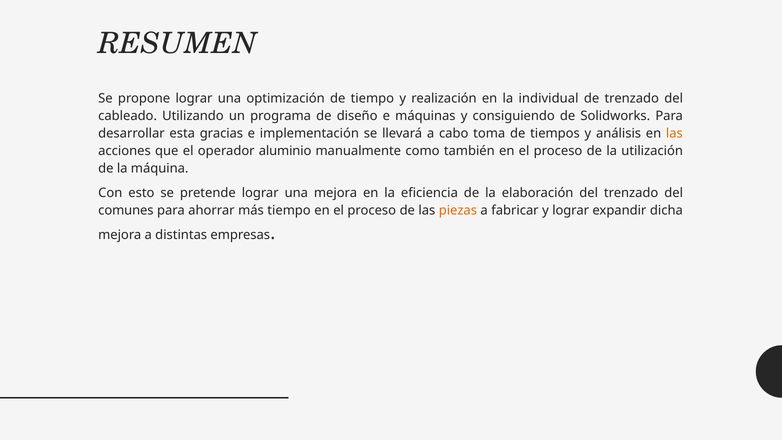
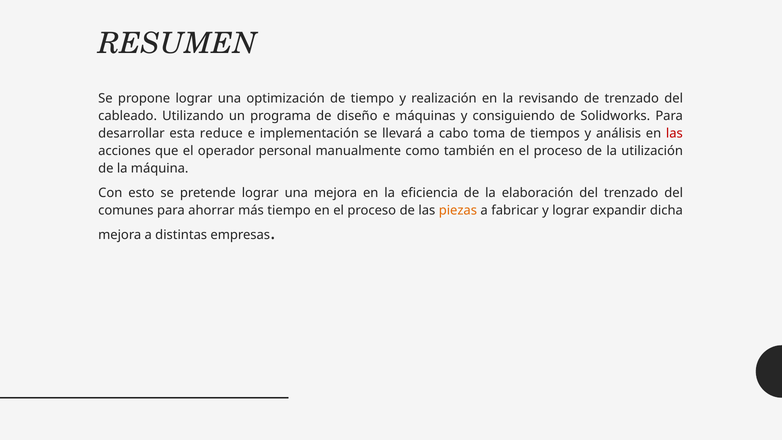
individual: individual -> revisando
gracias: gracias -> reduce
las at (674, 133) colour: orange -> red
aluminio: aluminio -> personal
